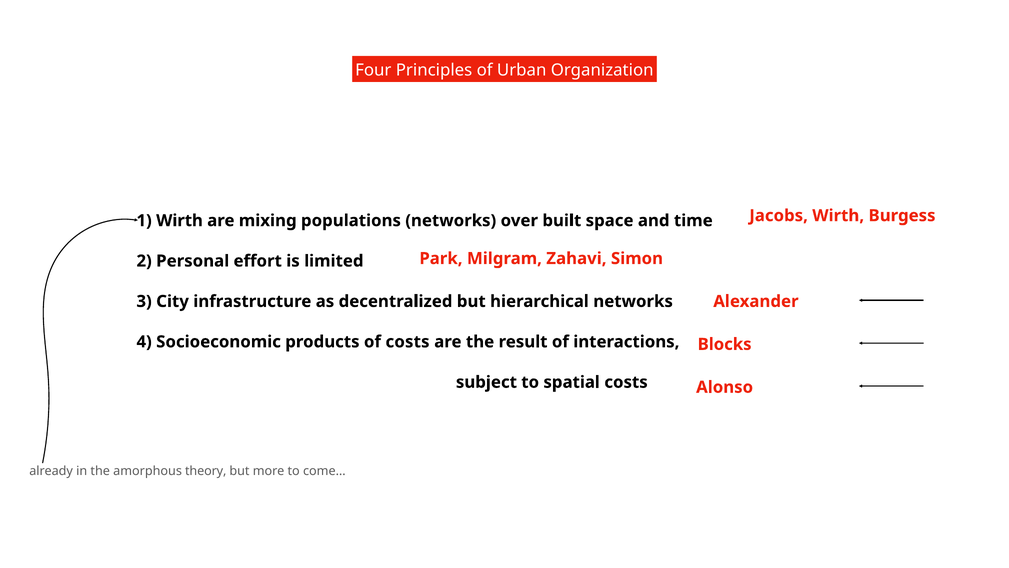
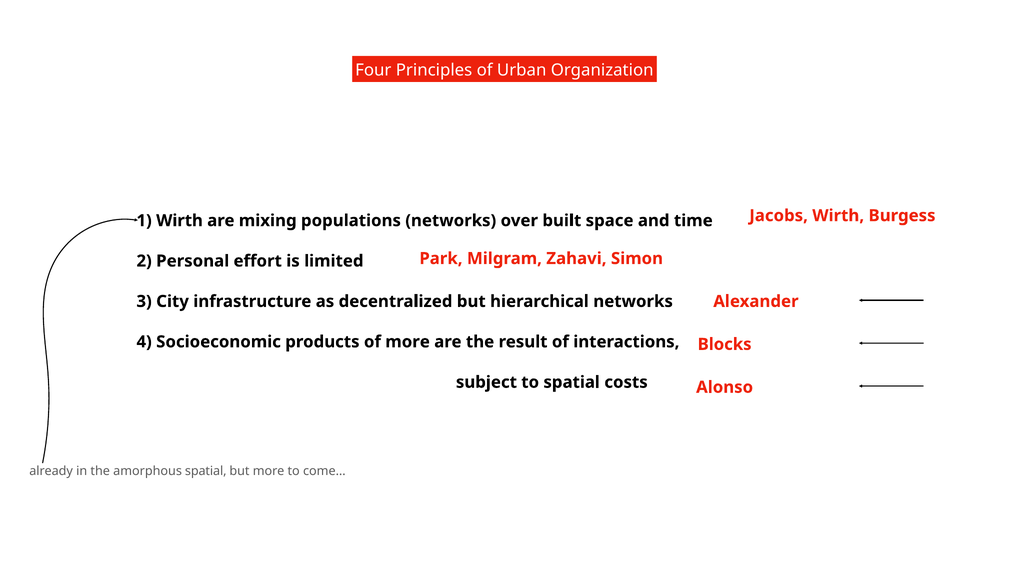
of costs: costs -> more
amorphous theory: theory -> spatial
